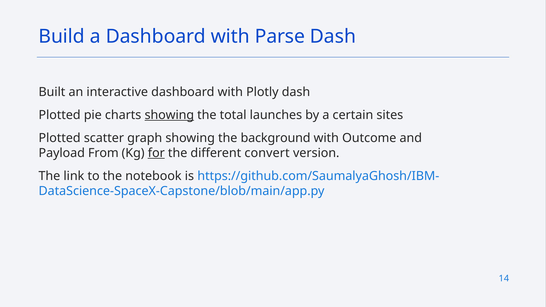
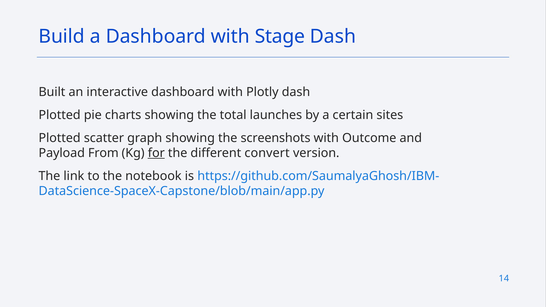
Parse: Parse -> Stage
showing at (169, 115) underline: present -> none
background: background -> screenshots
